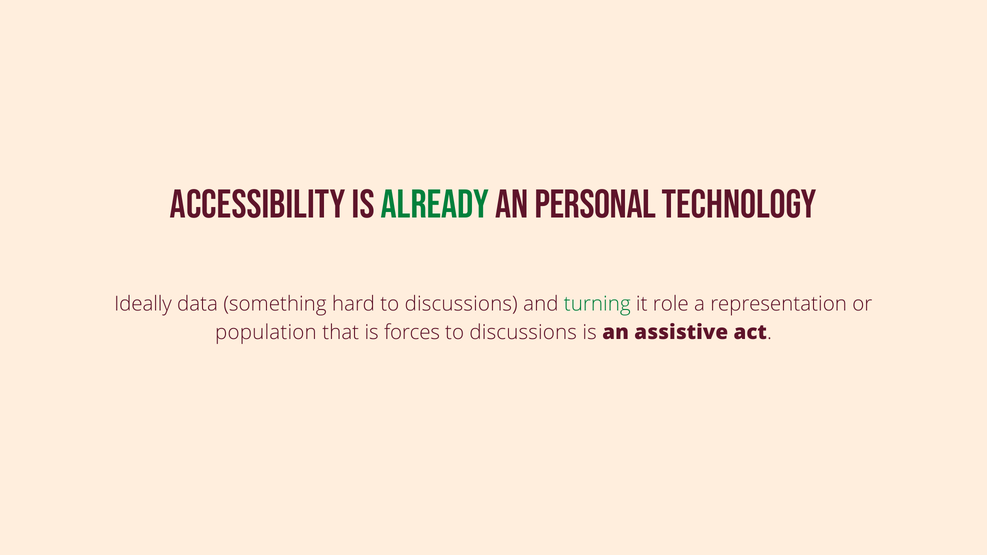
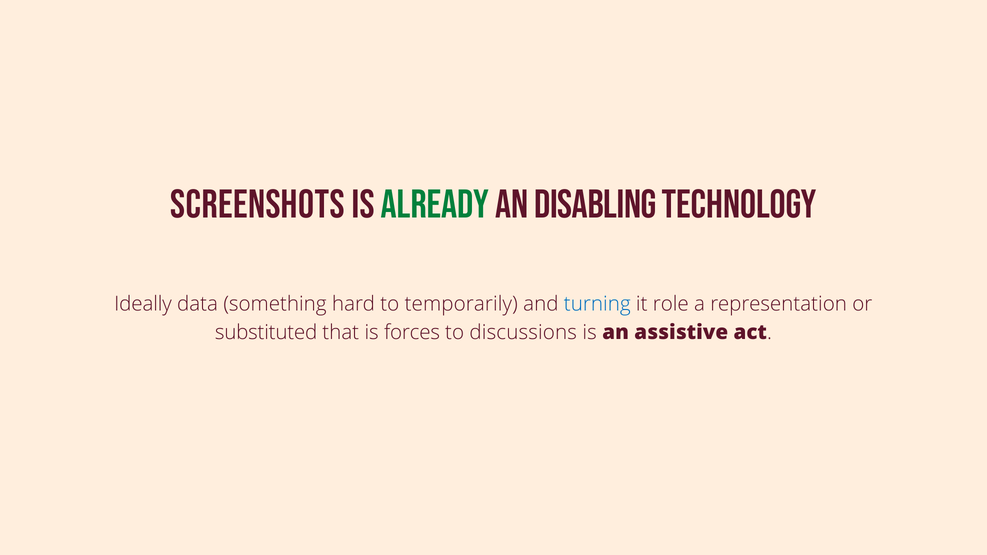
accessibility: accessibility -> screenshots
personal: personal -> disabling
hard to discussions: discussions -> temporarily
turning colour: green -> blue
population: population -> substituted
